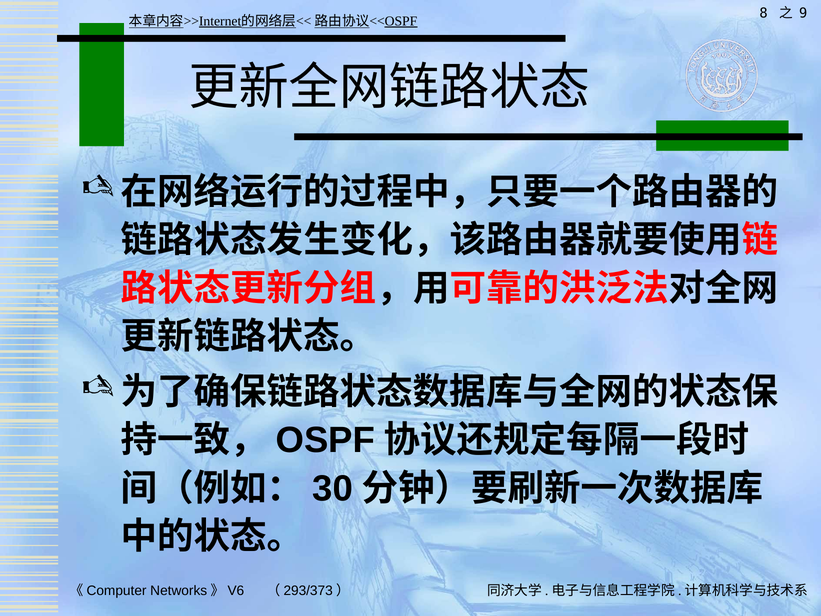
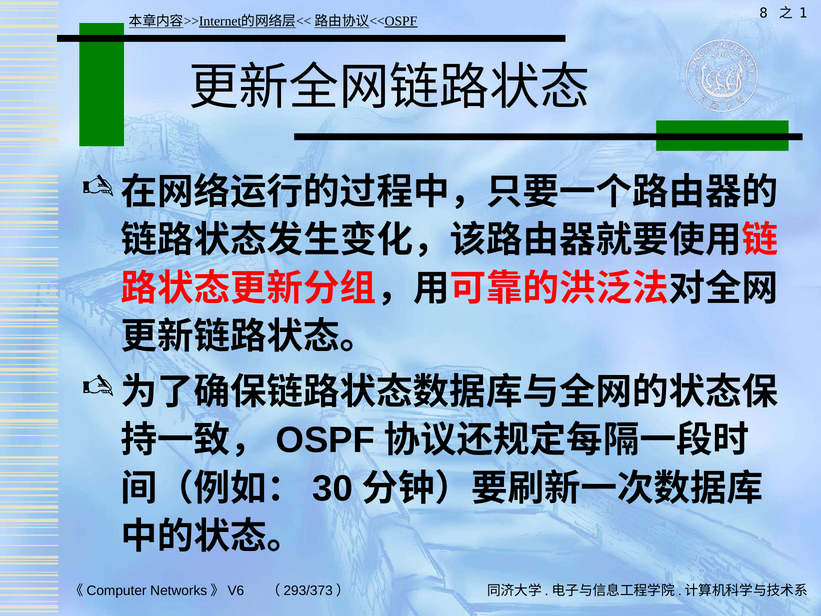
9: 9 -> 1
